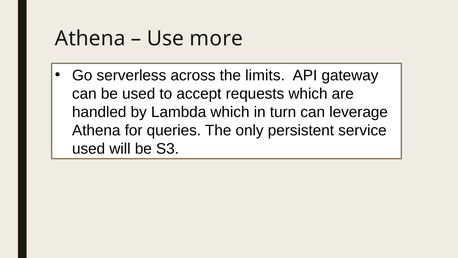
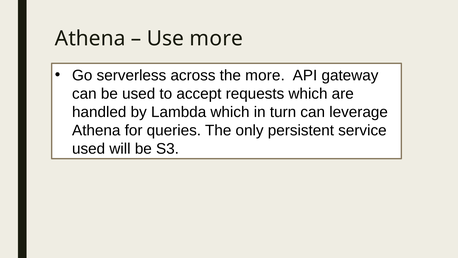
the limits: limits -> more
